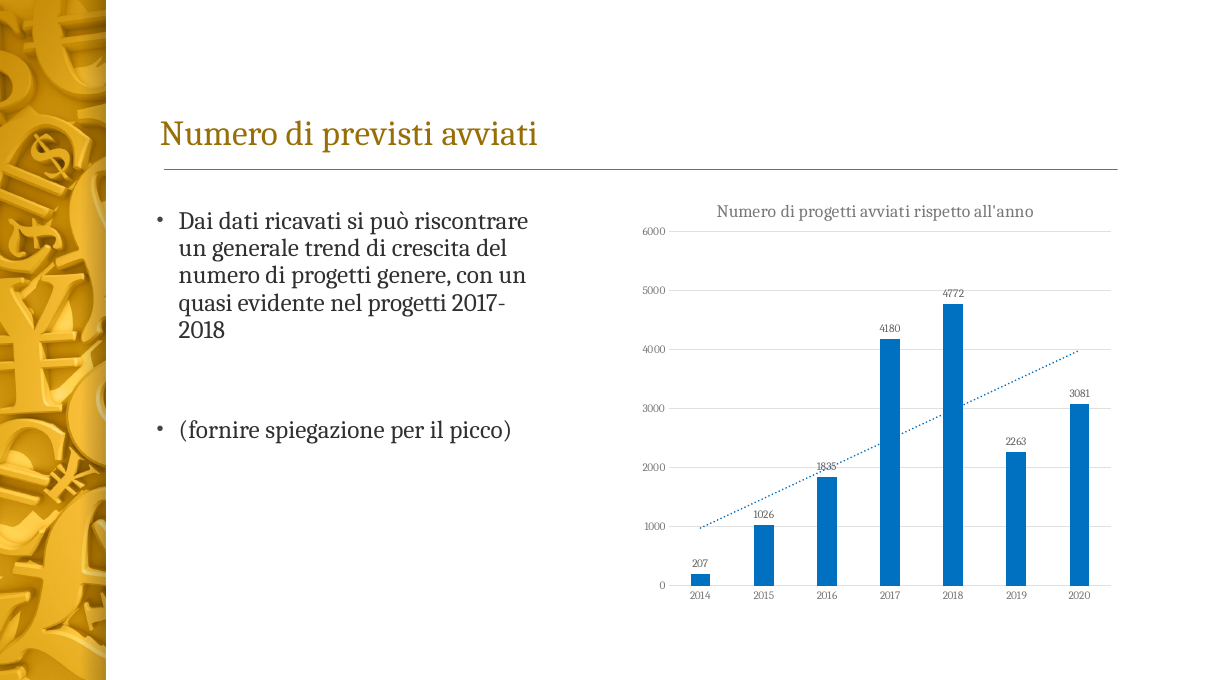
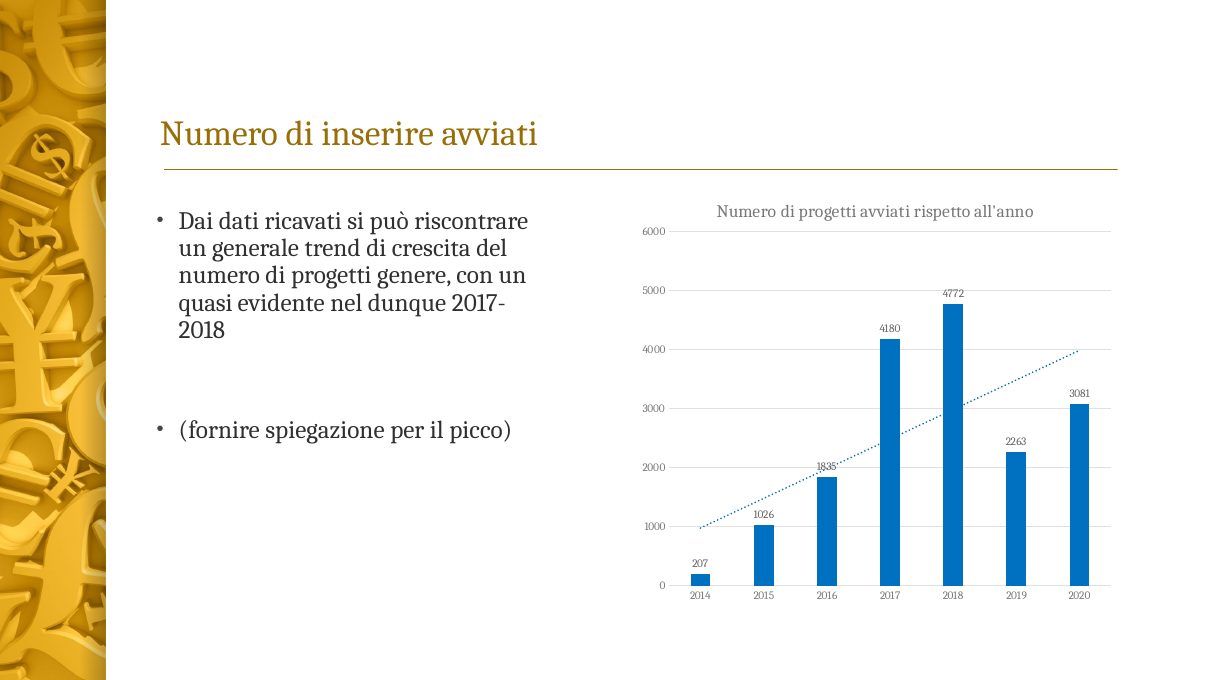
previsti: previsti -> inserire
nel progetti: progetti -> dunque
